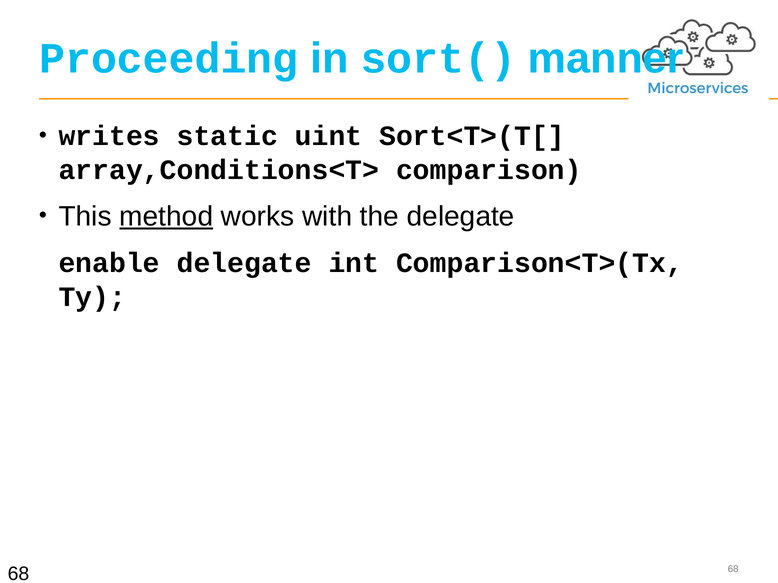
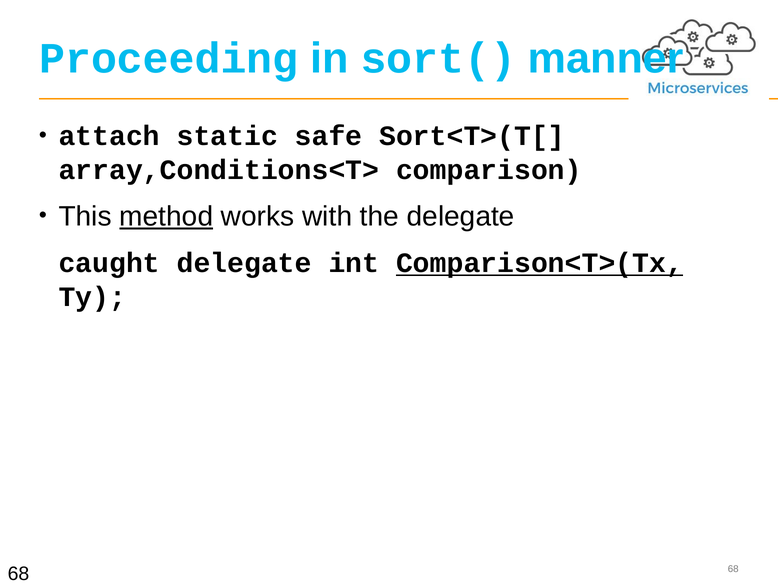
writes: writes -> attach
uint: uint -> safe
enable: enable -> caught
Comparison<T>(Tx underline: none -> present
